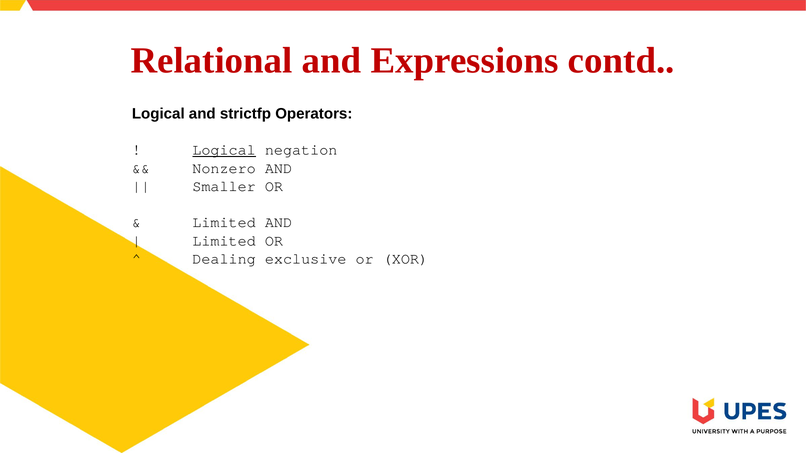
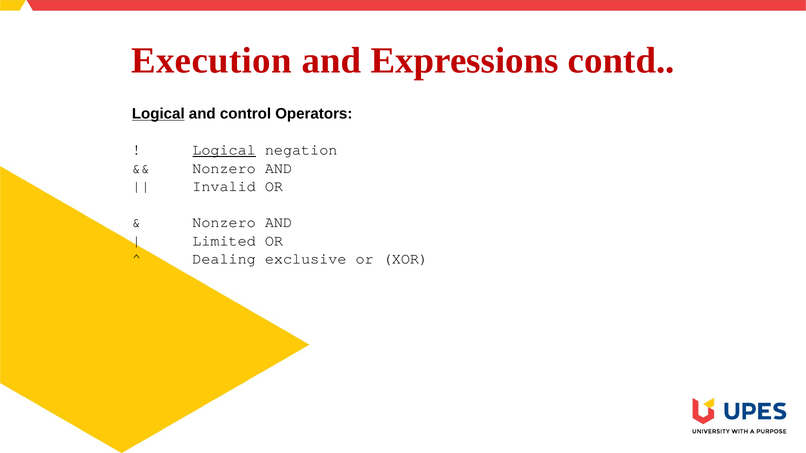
Relational: Relational -> Execution
Logical at (158, 114) underline: none -> present
strictfp: strictfp -> control
Smaller: Smaller -> Invalid
Limited at (224, 223): Limited -> Nonzero
